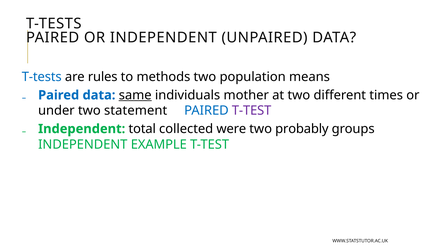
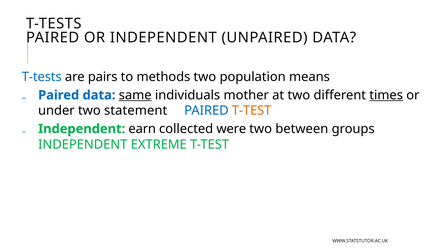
rules: rules -> pairs
times underline: none -> present
T-TEST at (252, 111) colour: purple -> orange
total: total -> earn
probably: probably -> between
EXAMPLE: EXAMPLE -> EXTREME
